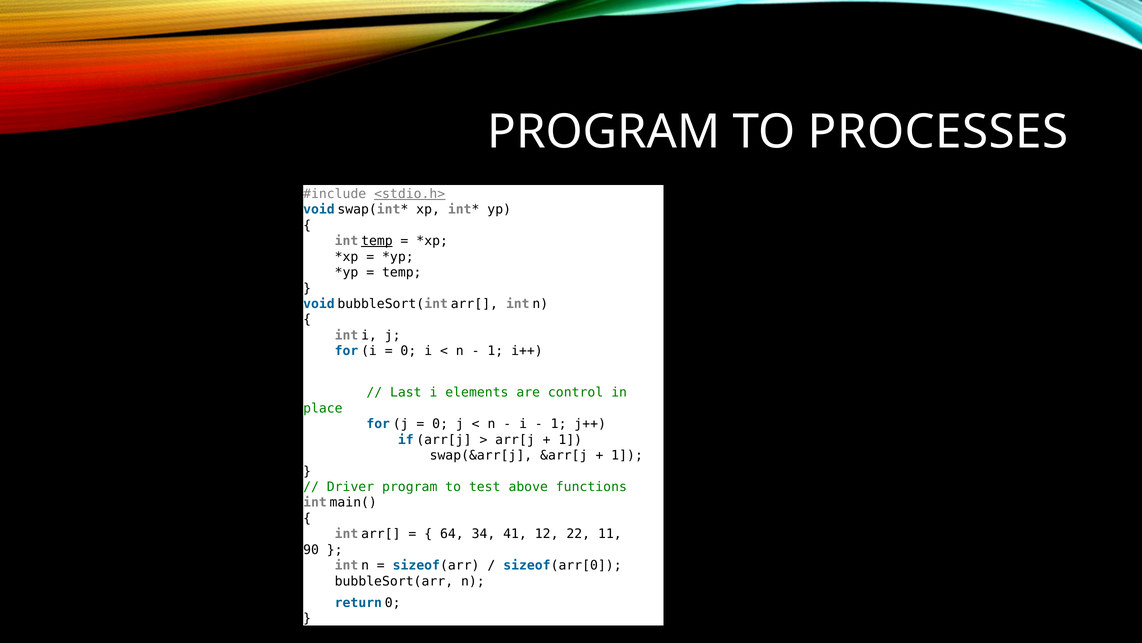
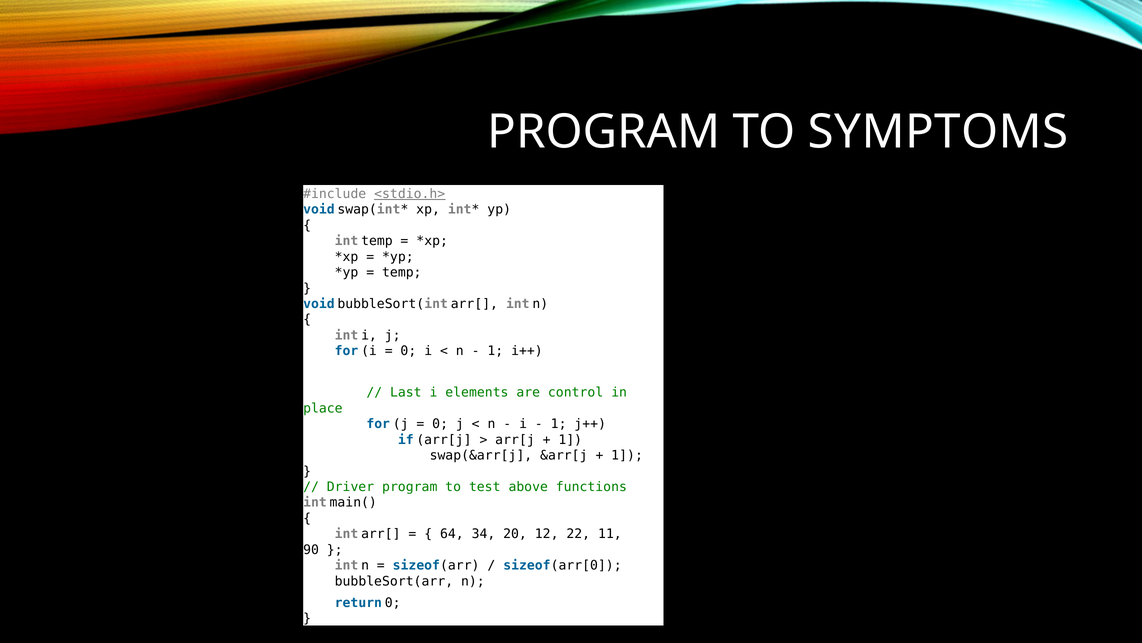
PROCESSES: PROCESSES -> SYMPTOMS
temp at (377, 241) underline: present -> none
41: 41 -> 20
